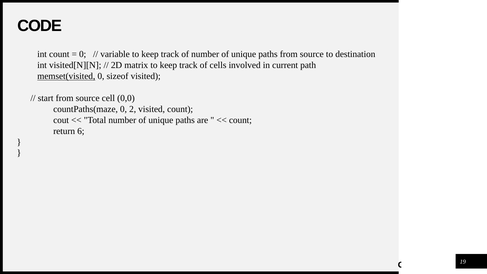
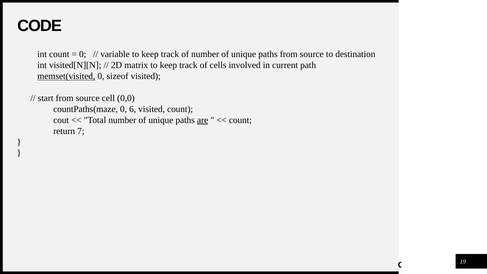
2: 2 -> 6
are underline: none -> present
6: 6 -> 7
